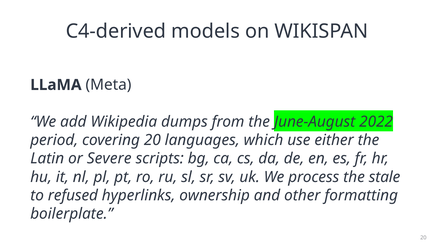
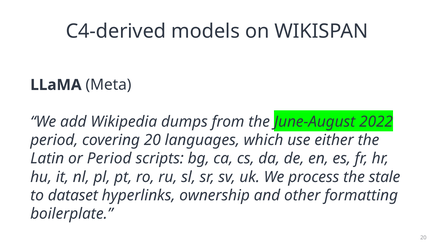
or Severe: Severe -> Period
refused: refused -> dataset
